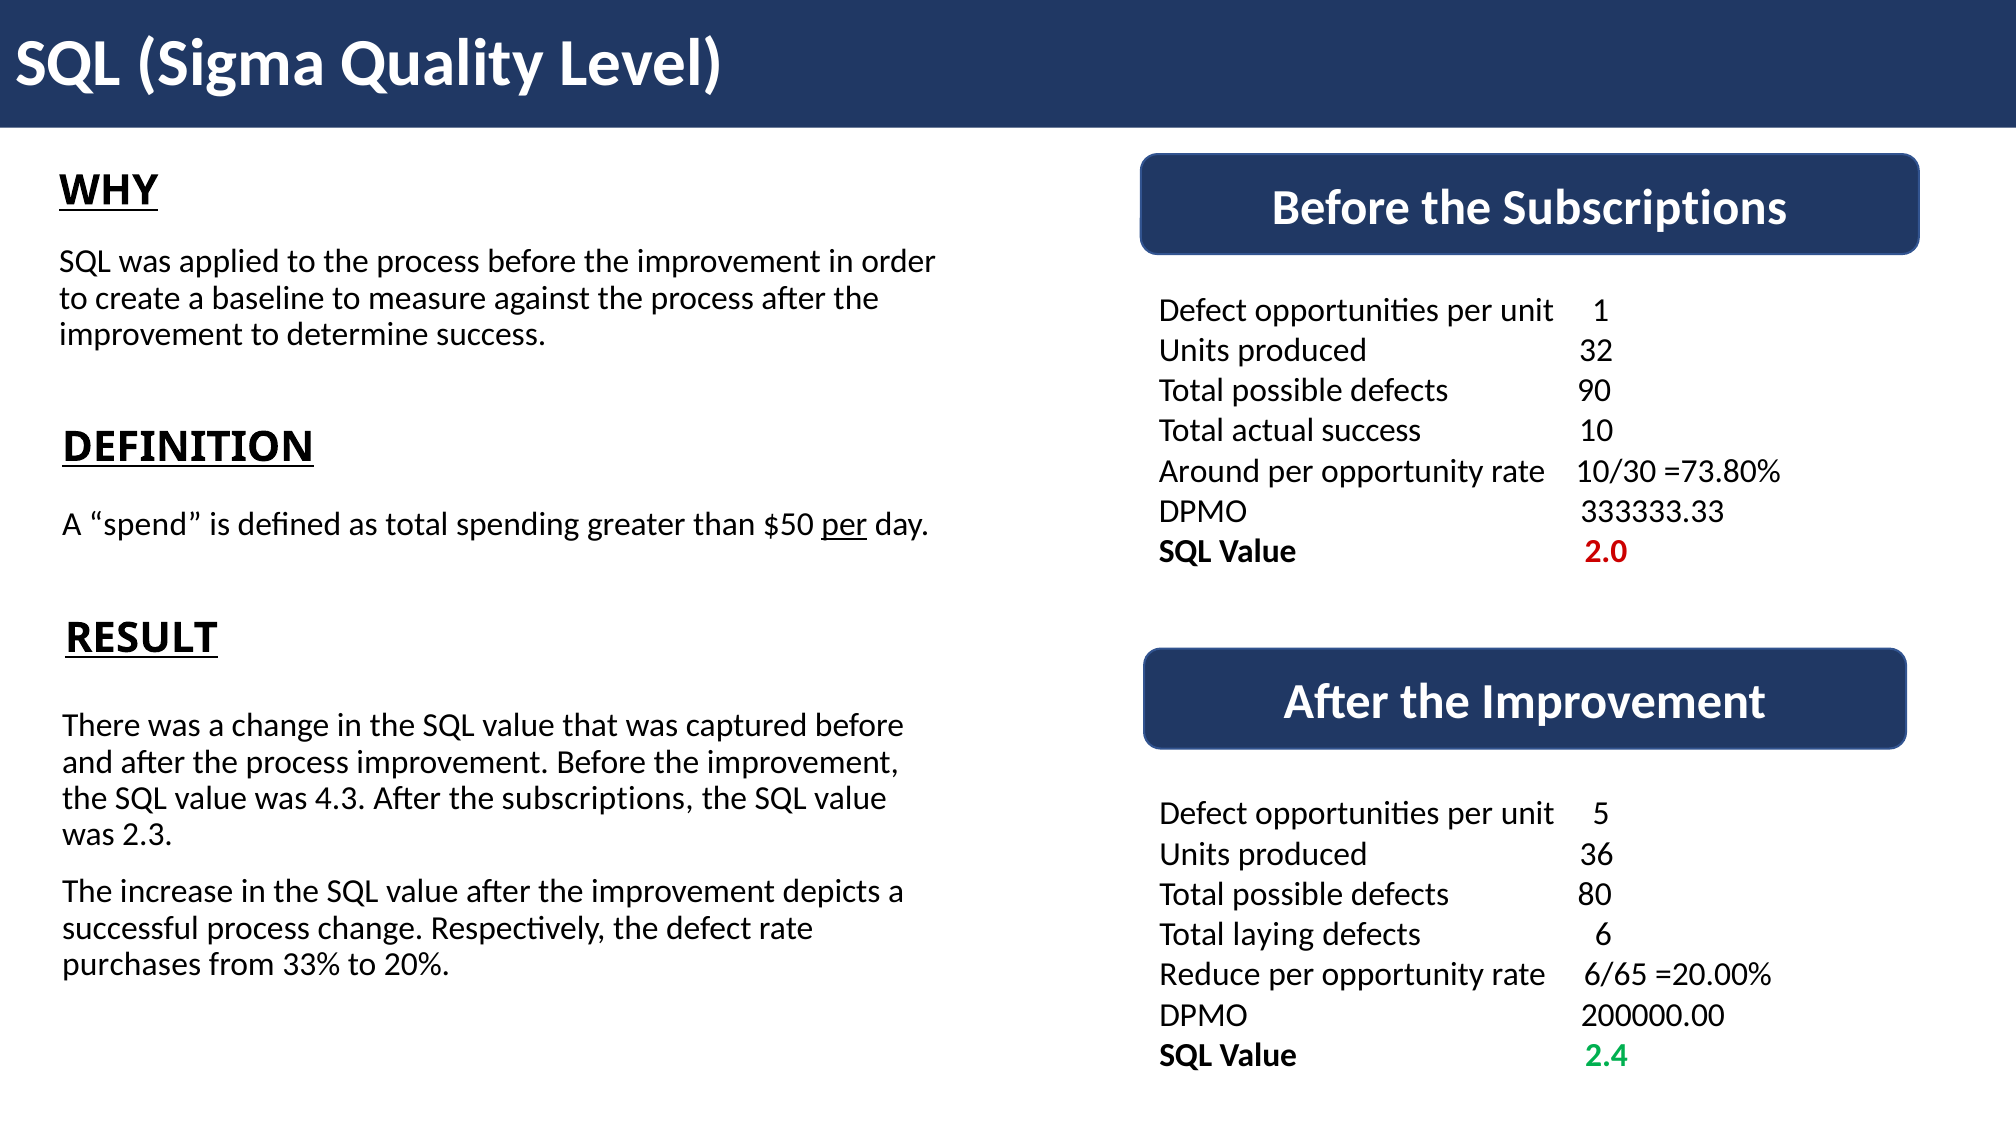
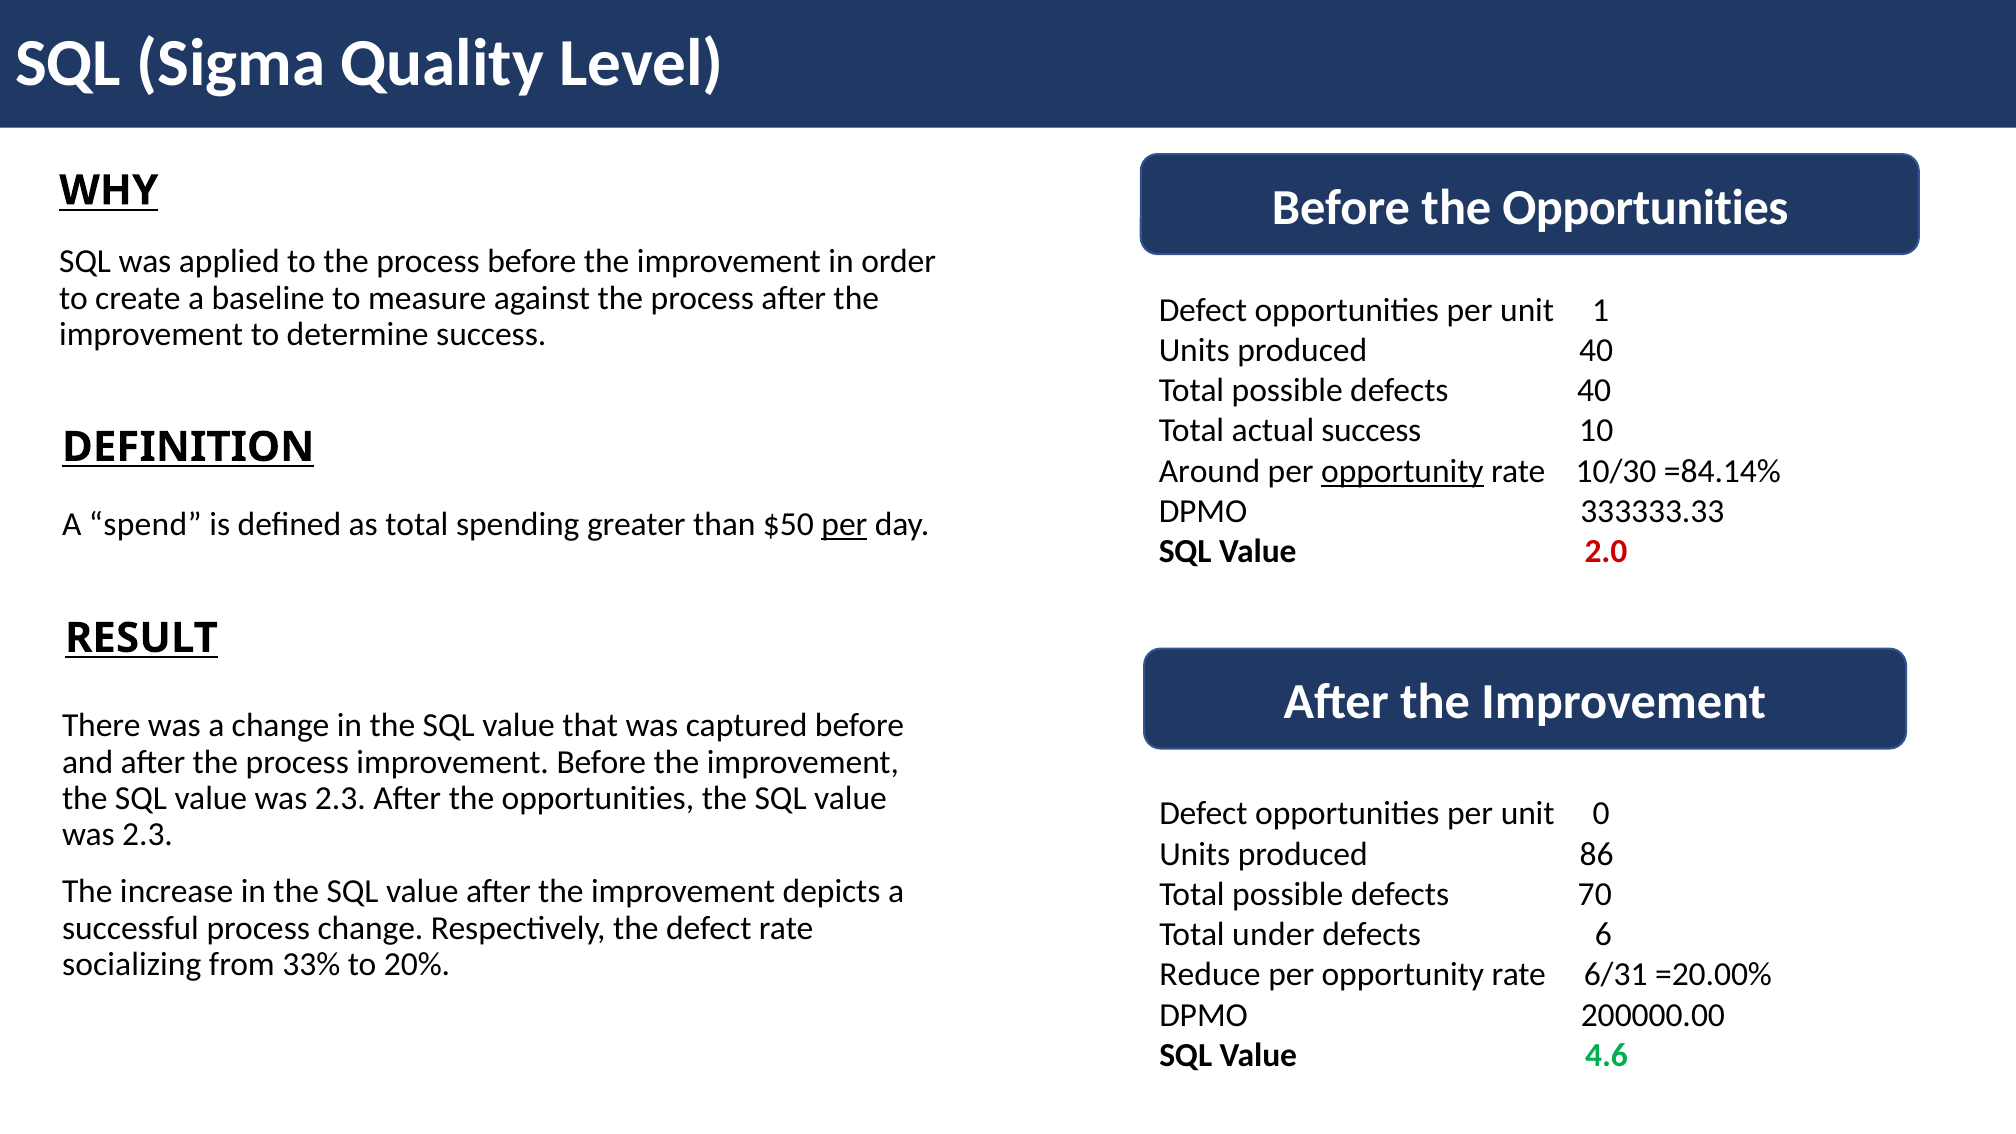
Before the Subscriptions: Subscriptions -> Opportunities
produced 32: 32 -> 40
defects 90: 90 -> 40
opportunity at (1402, 471) underline: none -> present
=73.80%: =73.80% -> =84.14%
4.3 at (340, 798): 4.3 -> 2.3
After the subscriptions: subscriptions -> opportunities
5: 5 -> 0
36: 36 -> 86
80: 80 -> 70
laying: laying -> under
purchases: purchases -> socializing
6/65: 6/65 -> 6/31
2.4: 2.4 -> 4.6
